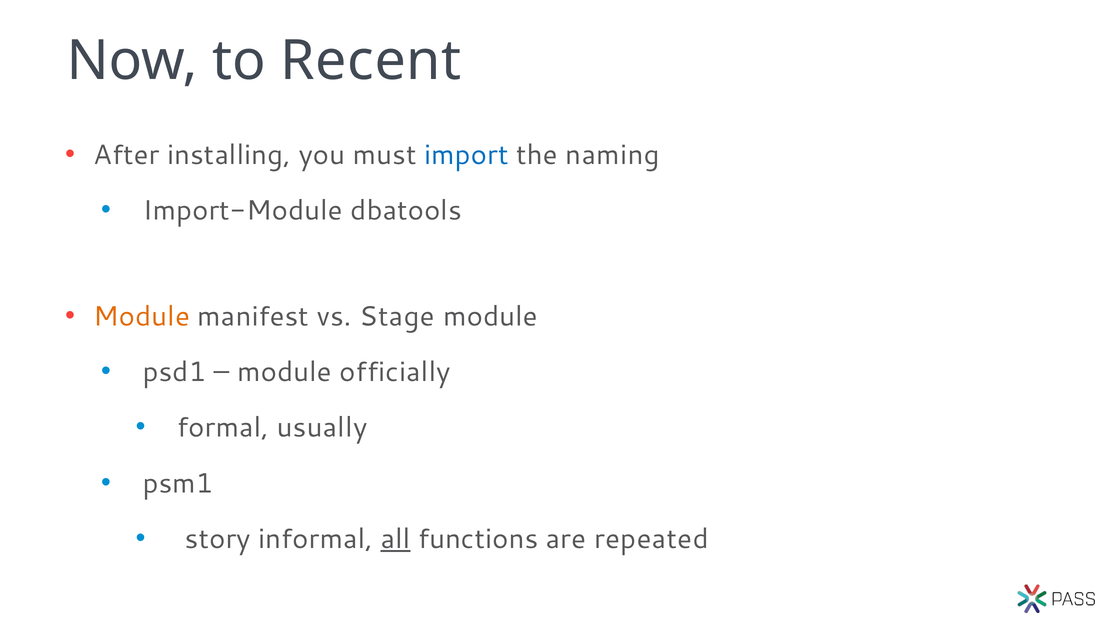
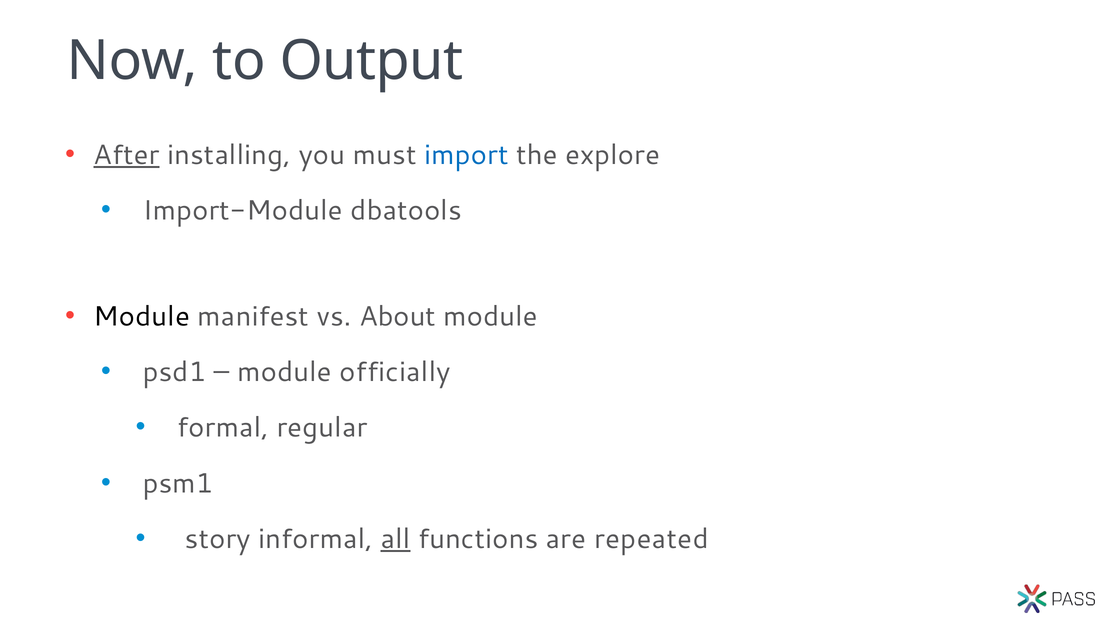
Recent: Recent -> Output
After underline: none -> present
naming: naming -> explore
Module at (142, 316) colour: orange -> black
Stage: Stage -> About
usually: usually -> regular
